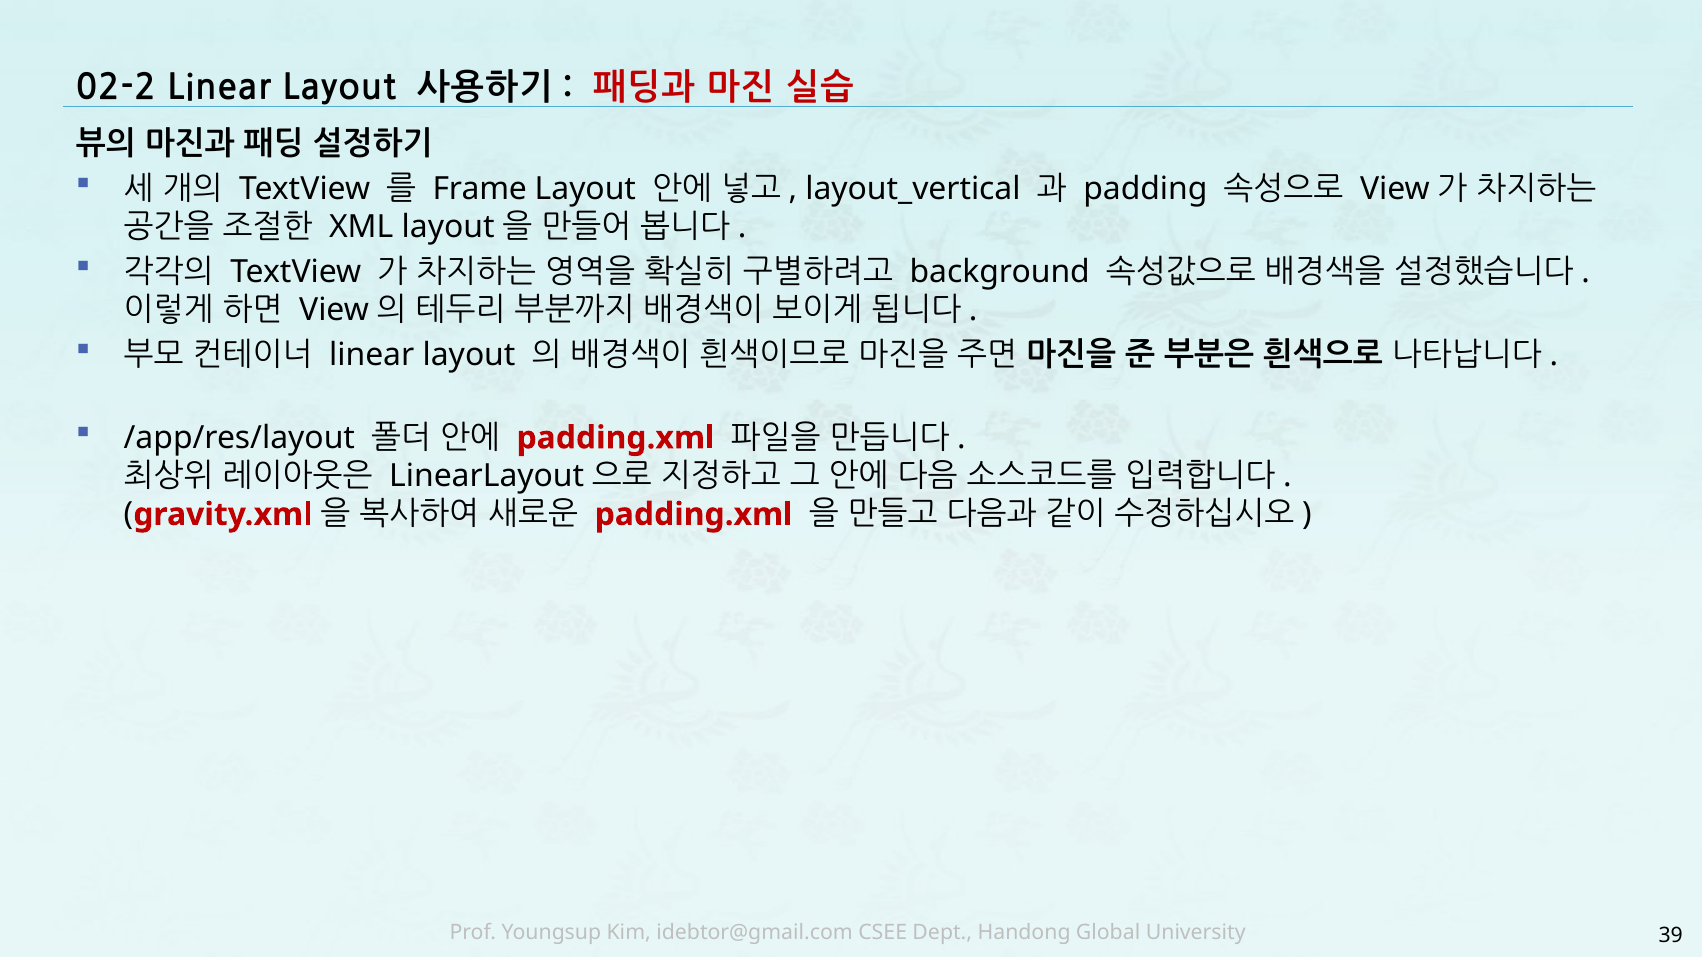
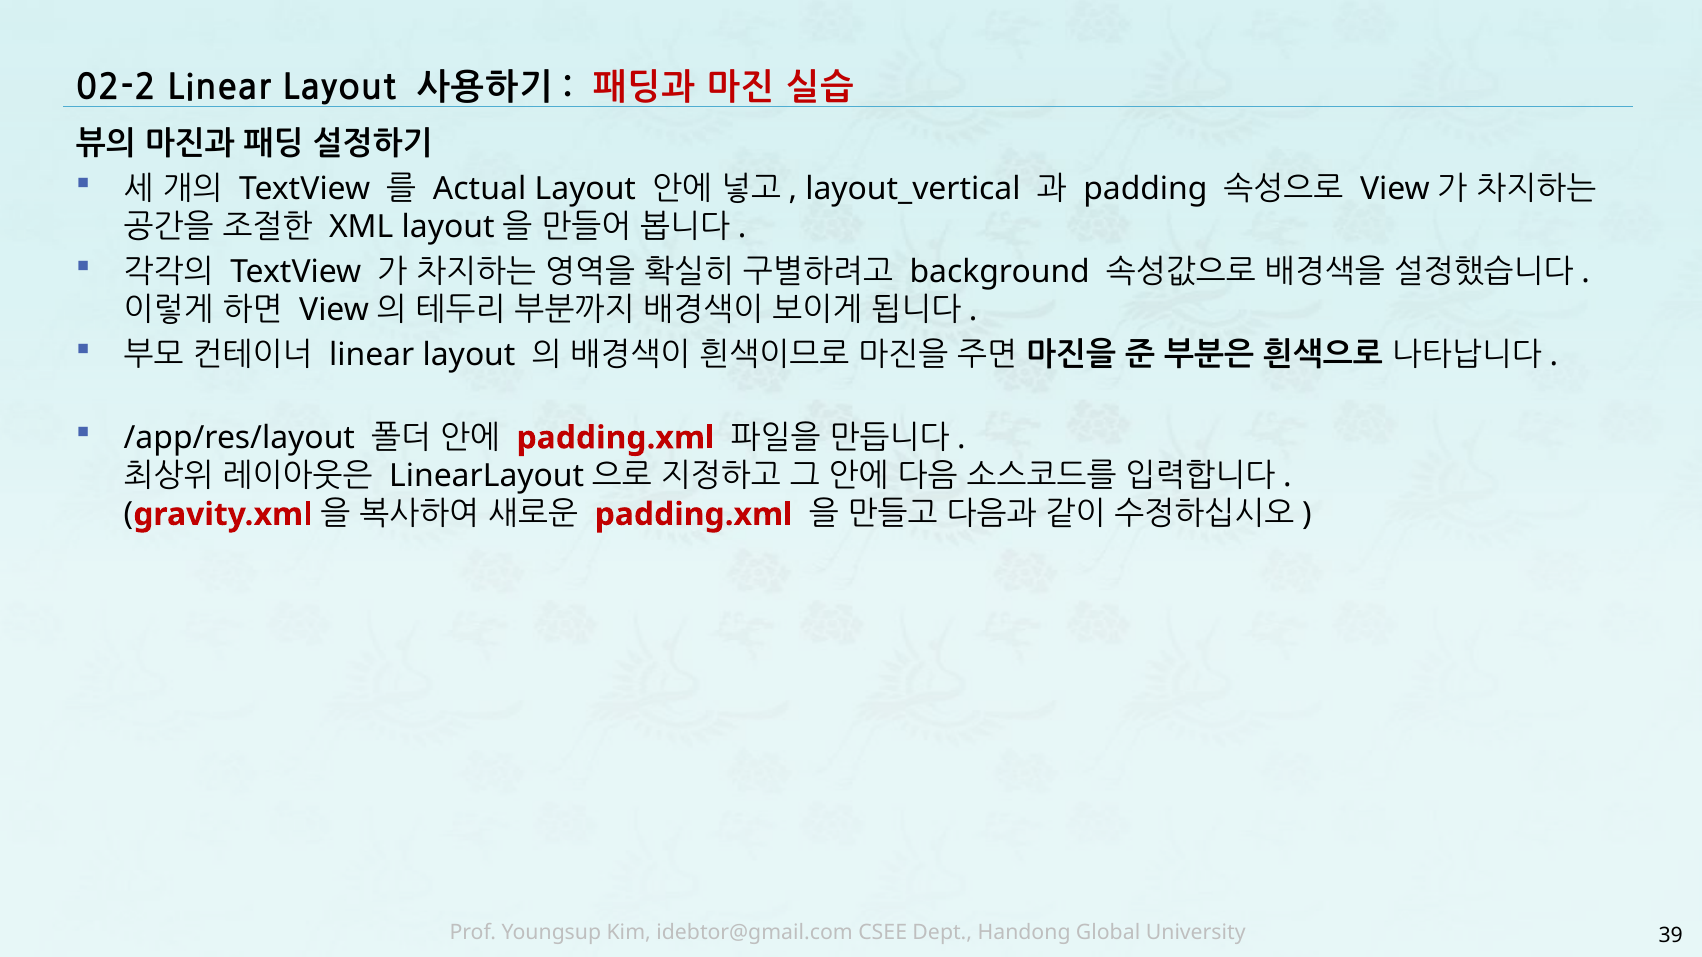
Frame: Frame -> Actual
